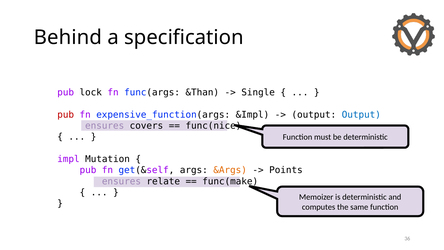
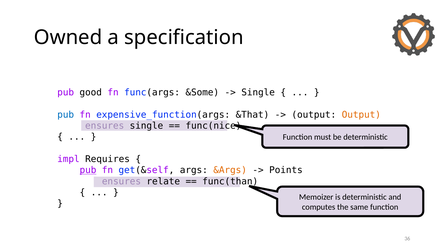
Behind: Behind -> Owned
lock: lock -> good
&Than: &Than -> &Some
pub at (66, 115) colour: red -> blue
&Impl: &Impl -> &That
Output at (361, 115) colour: blue -> orange
ensures covers: covers -> single
Mutation: Mutation -> Requires
pub at (88, 170) underline: none -> present
func(make: func(make -> func(than
